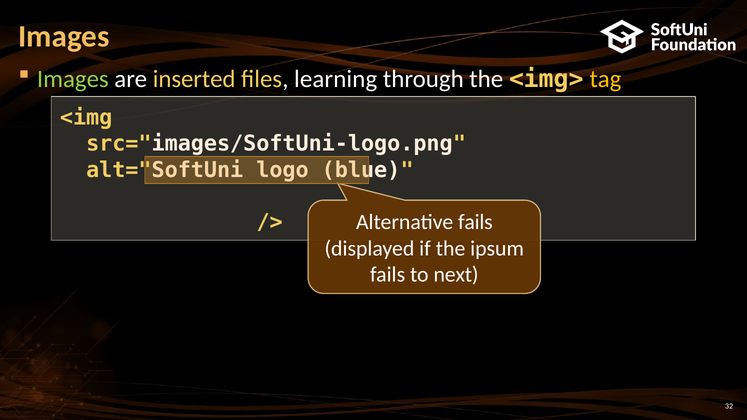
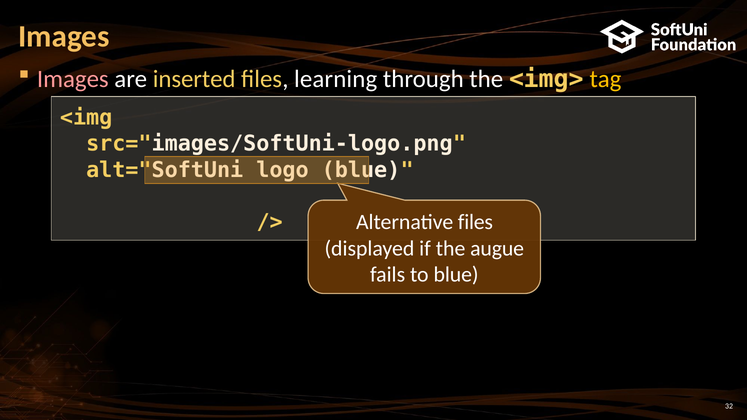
Images at (73, 79) colour: light green -> pink
Alternative fails: fails -> files
ipsum: ipsum -> augue
to next: next -> blue
